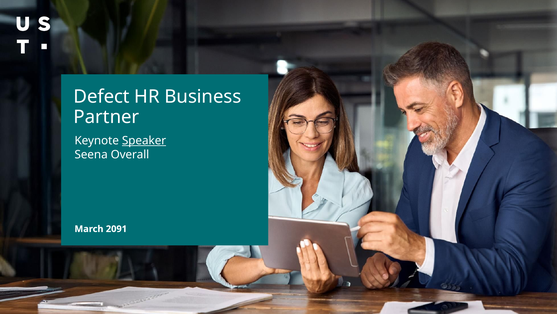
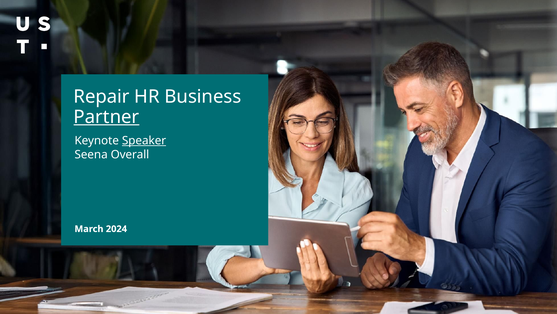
Defect: Defect -> Repair
Partner underline: none -> present
2091: 2091 -> 2024
